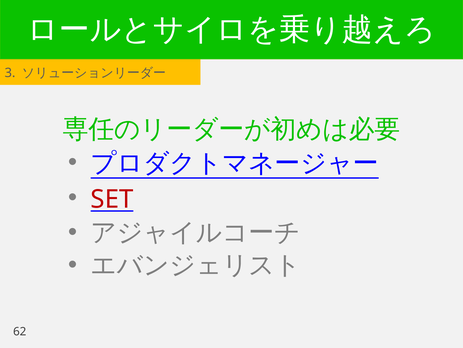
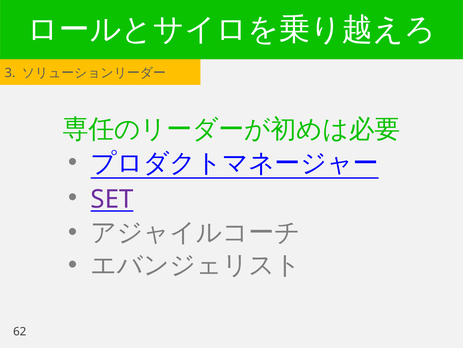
SET colour: red -> purple
